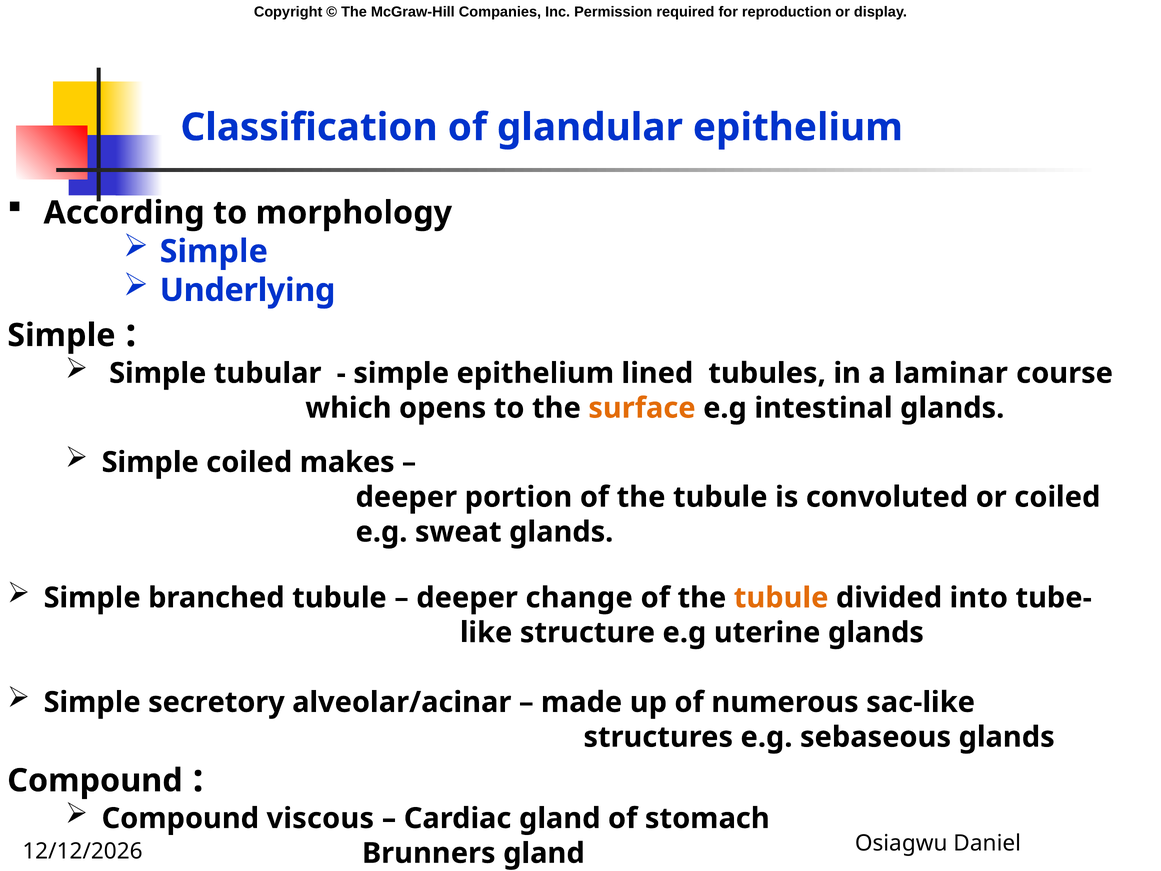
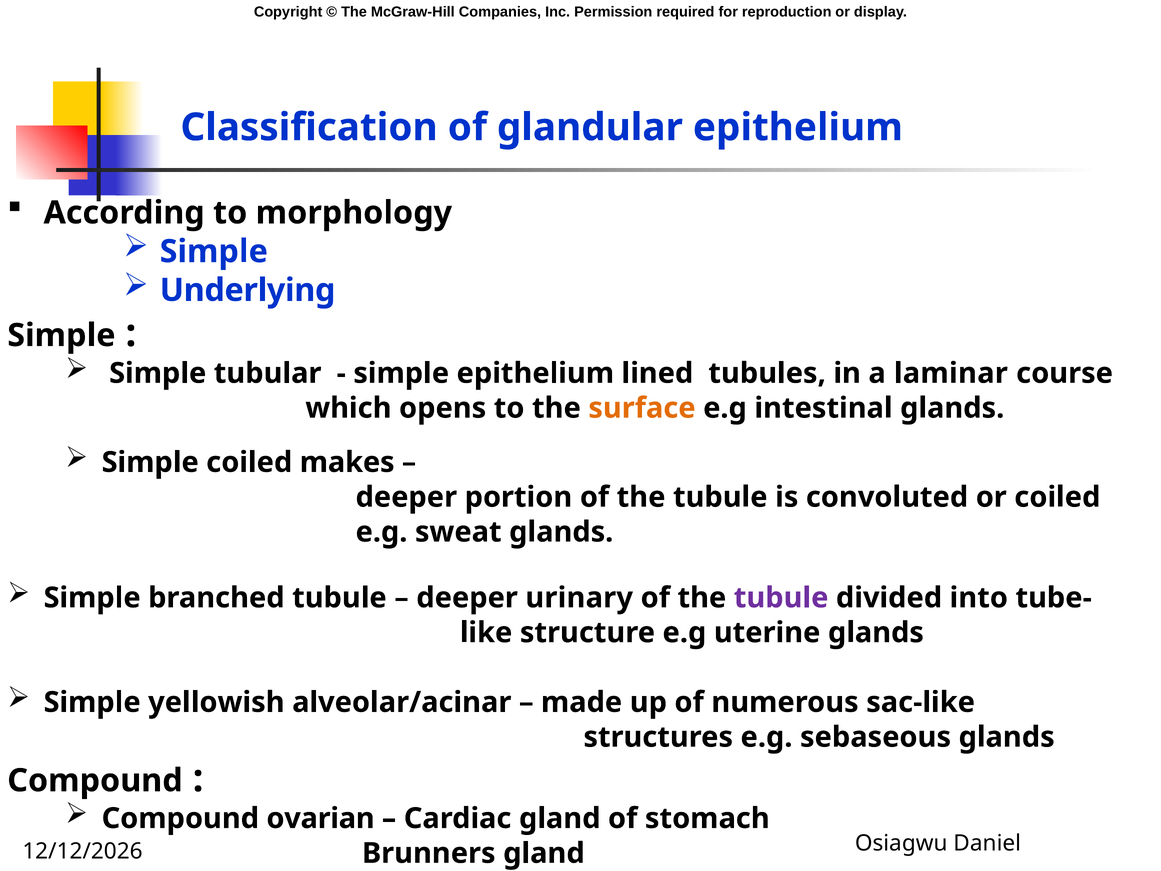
change: change -> urinary
tubule at (781, 598) colour: orange -> purple
secretory: secretory -> yellowish
viscous: viscous -> ovarian
